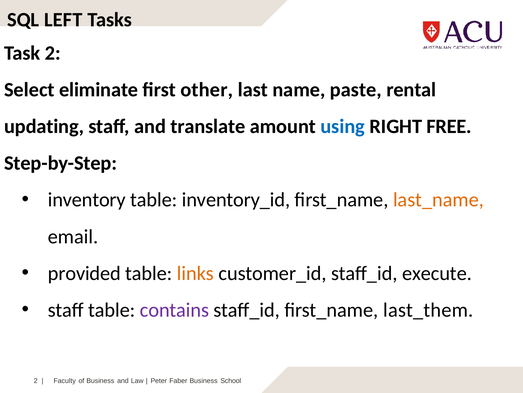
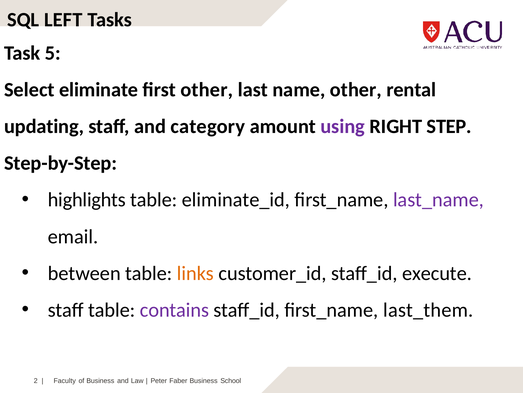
Task 2: 2 -> 5
name paste: paste -> other
translate: translate -> category
using colour: blue -> purple
FREE: FREE -> STEP
inventory: inventory -> highlights
inventory_id: inventory_id -> eliminate_id
last_name colour: orange -> purple
provided: provided -> between
